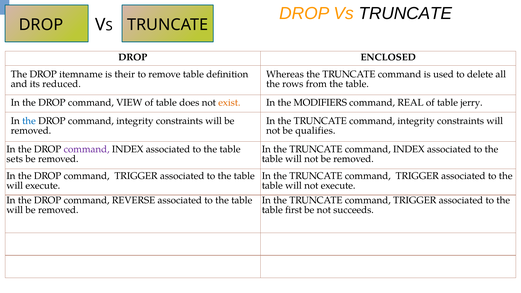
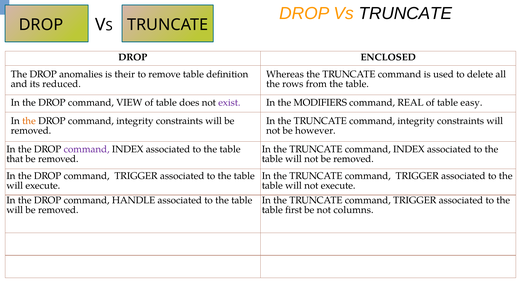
itemname: itemname -> anomalies
exist colour: orange -> purple
jerry: jerry -> easy
the at (29, 121) colour: blue -> orange
qualifies: qualifies -> however
sets: sets -> that
REVERSE: REVERSE -> HANDLE
succeeds: succeeds -> columns
